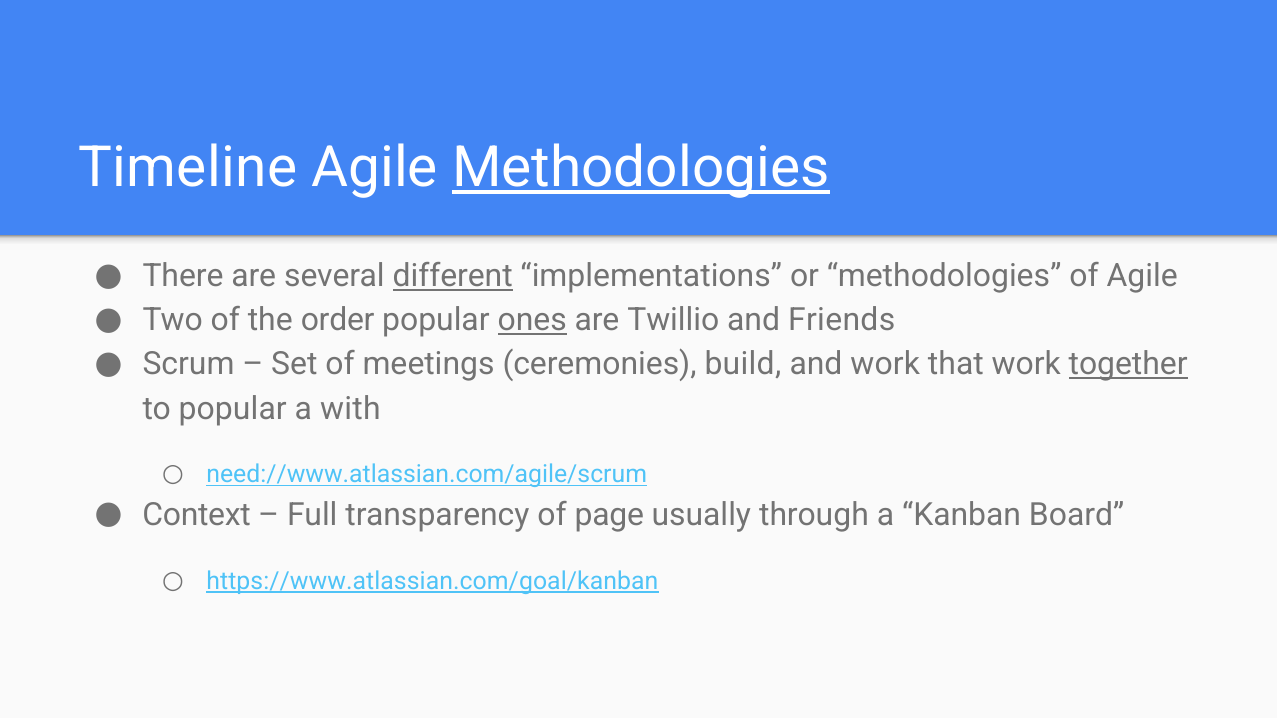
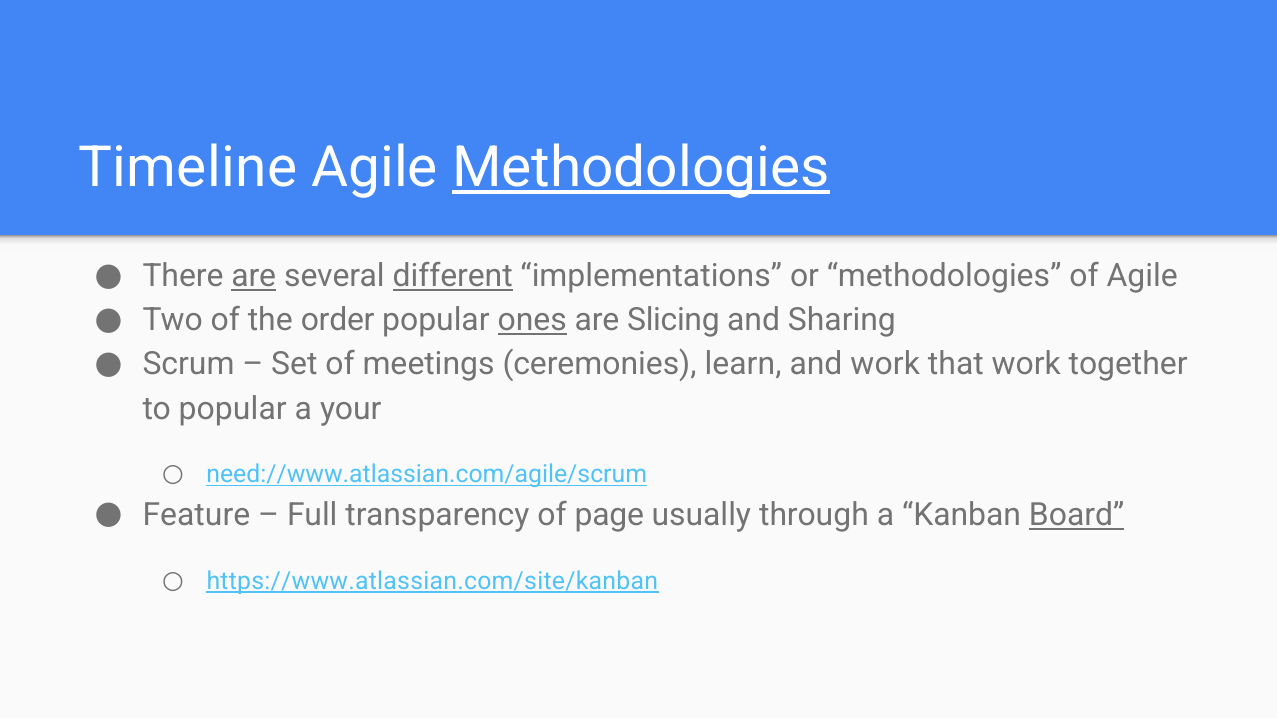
are at (254, 277) underline: none -> present
Twillio: Twillio -> Slicing
Friends: Friends -> Sharing
build: build -> learn
together underline: present -> none
with: with -> your
Context: Context -> Feature
Board underline: none -> present
https://www.atlassian.com/goal/kanban: https://www.atlassian.com/goal/kanban -> https://www.atlassian.com/site/kanban
